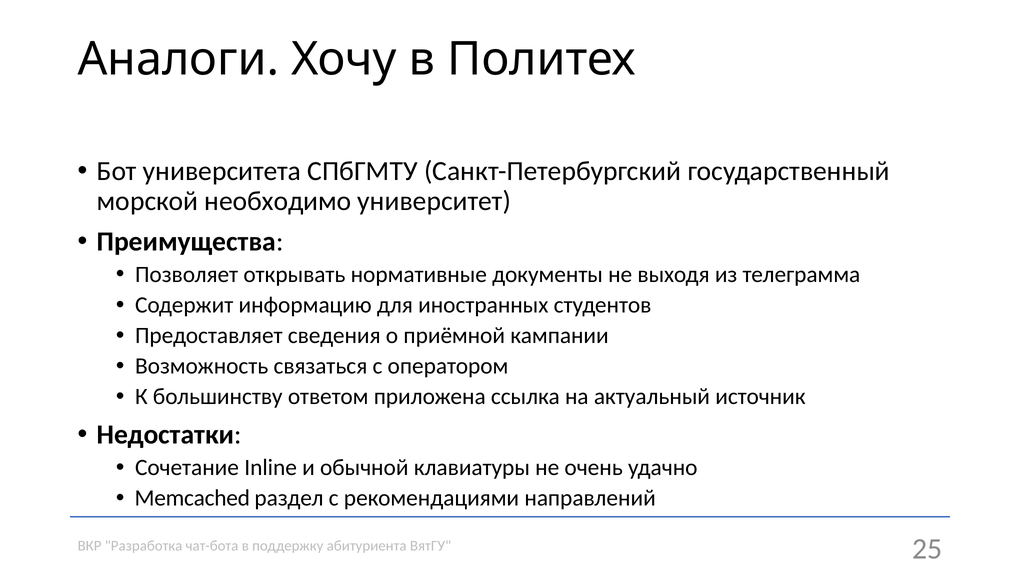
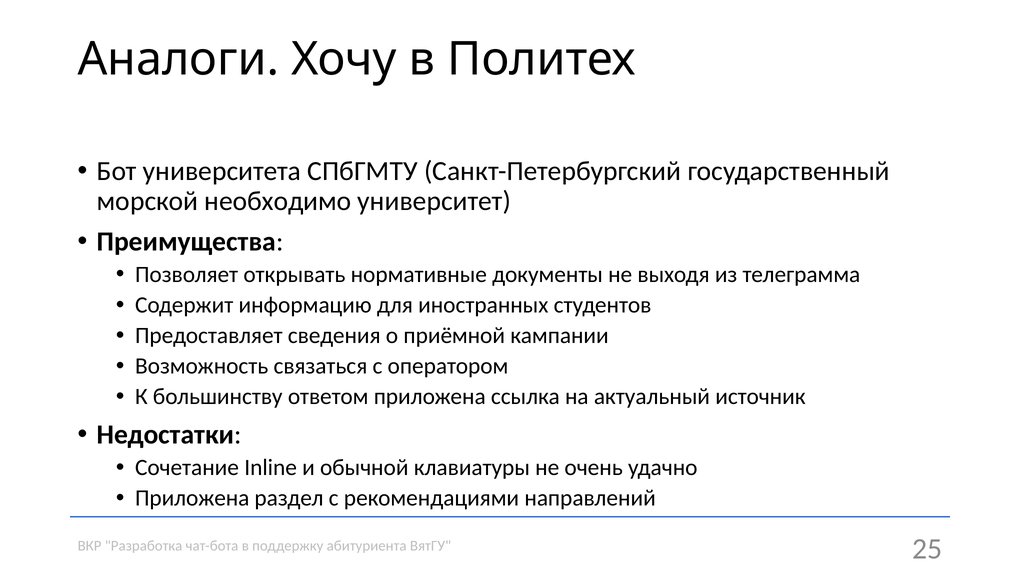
Memcached at (192, 498): Memcached -> Приложена
